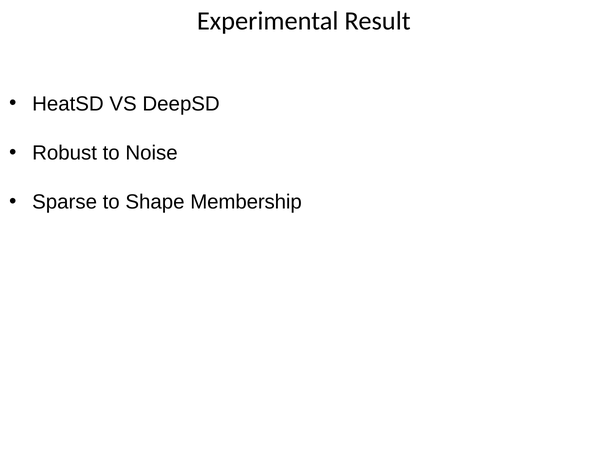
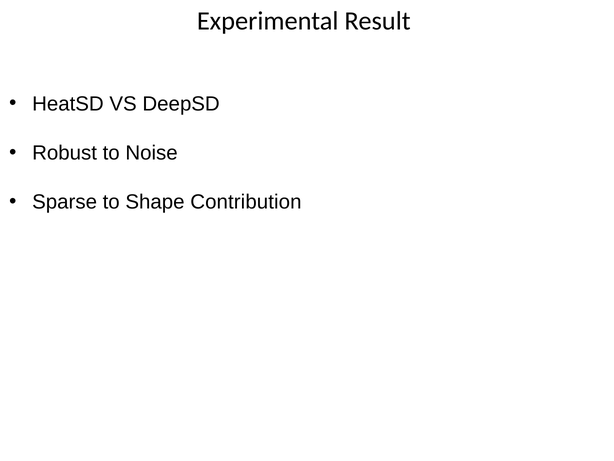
Membership: Membership -> Contribution
